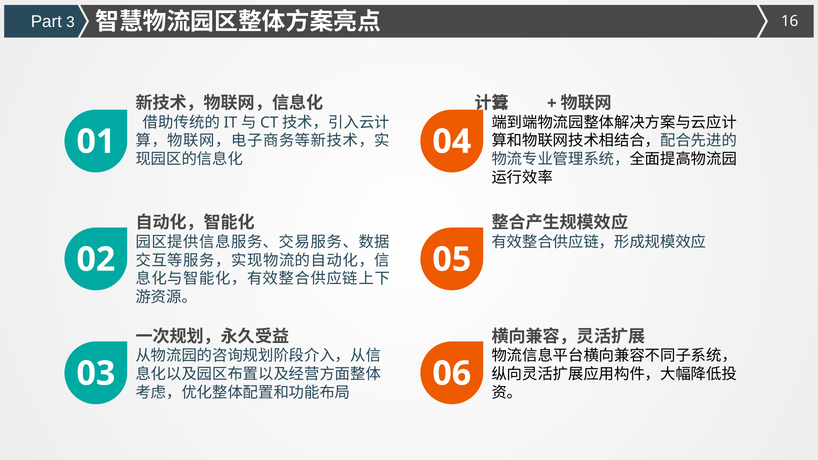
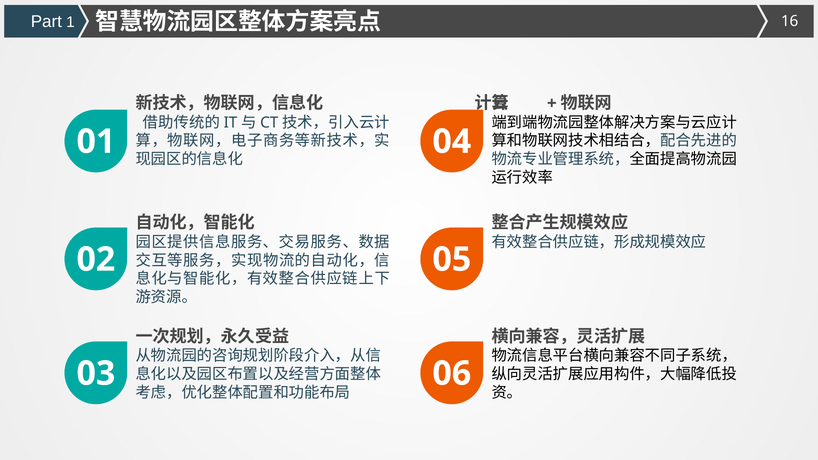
3: 3 -> 1
